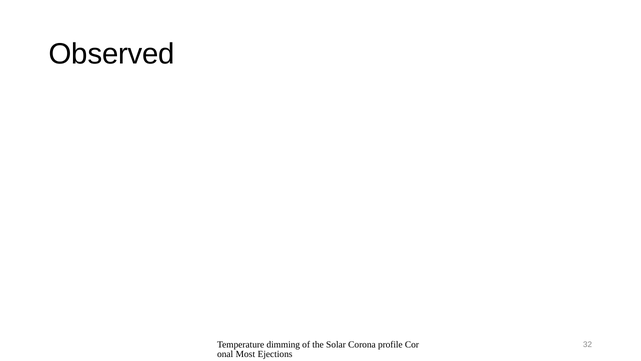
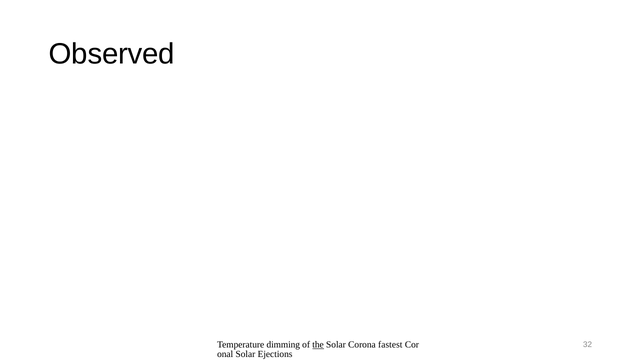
the underline: none -> present
profile: profile -> fastest
Most at (245, 354): Most -> Solar
